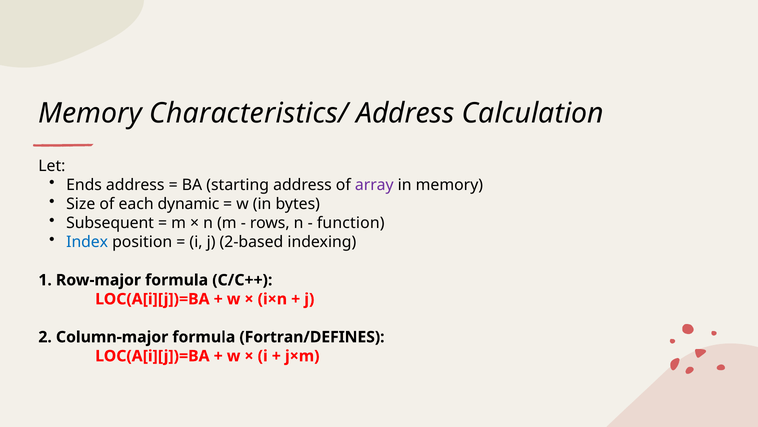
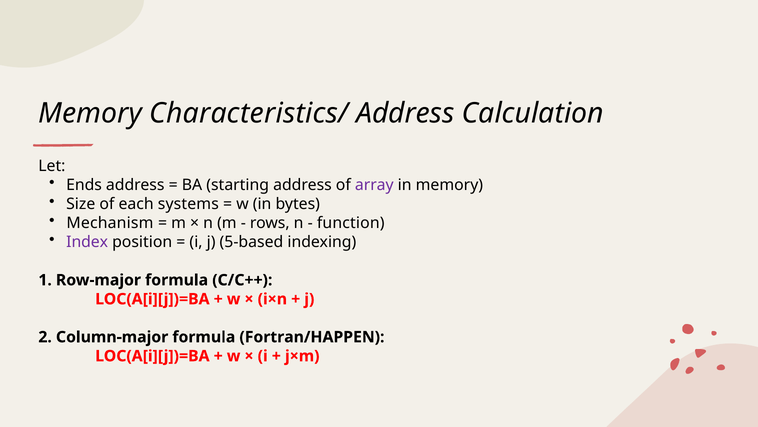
dynamic: dynamic -> systems
Subsequent: Subsequent -> Mechanism
Index colour: blue -> purple
2-based: 2-based -> 5-based
Fortran/DEFINES: Fortran/DEFINES -> Fortran/HAPPEN
